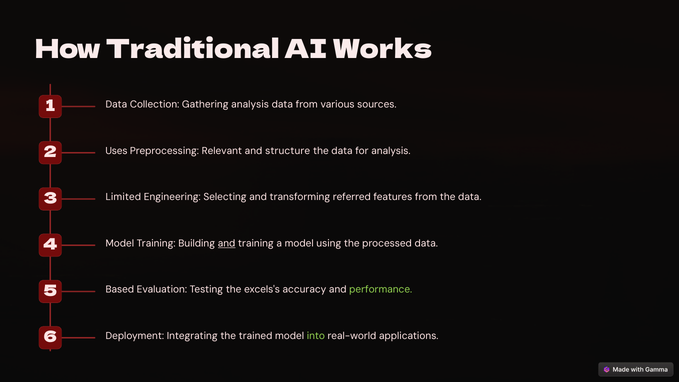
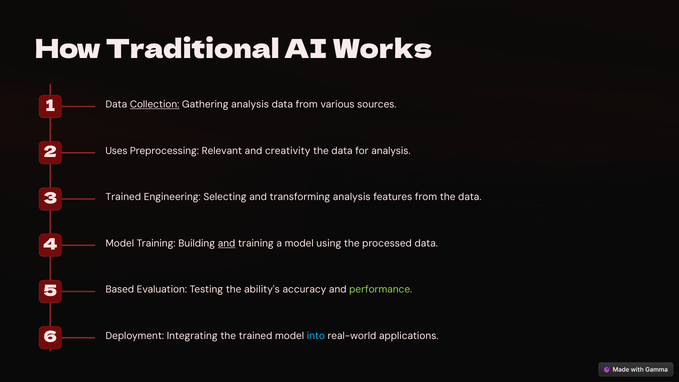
Collection underline: none -> present
structure: structure -> creativity
3 Limited: Limited -> Trained
transforming referred: referred -> analysis
excels's: excels's -> ability's
into colour: light green -> light blue
